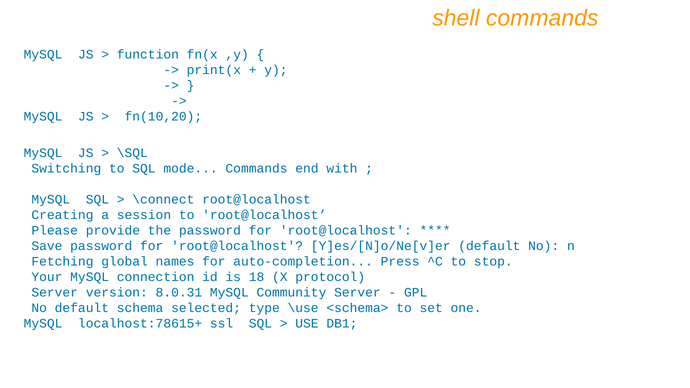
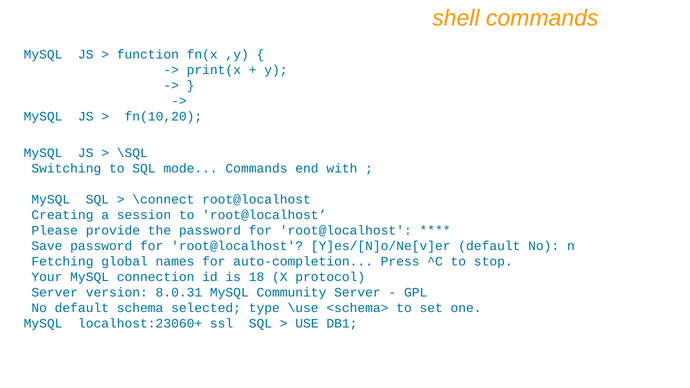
localhost:78615+: localhost:78615+ -> localhost:23060+
